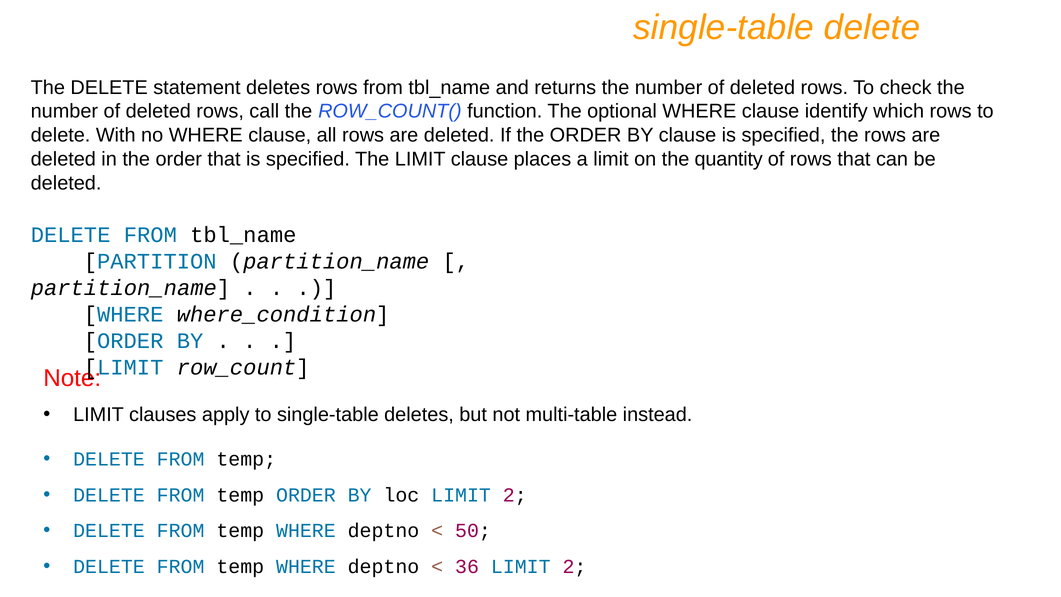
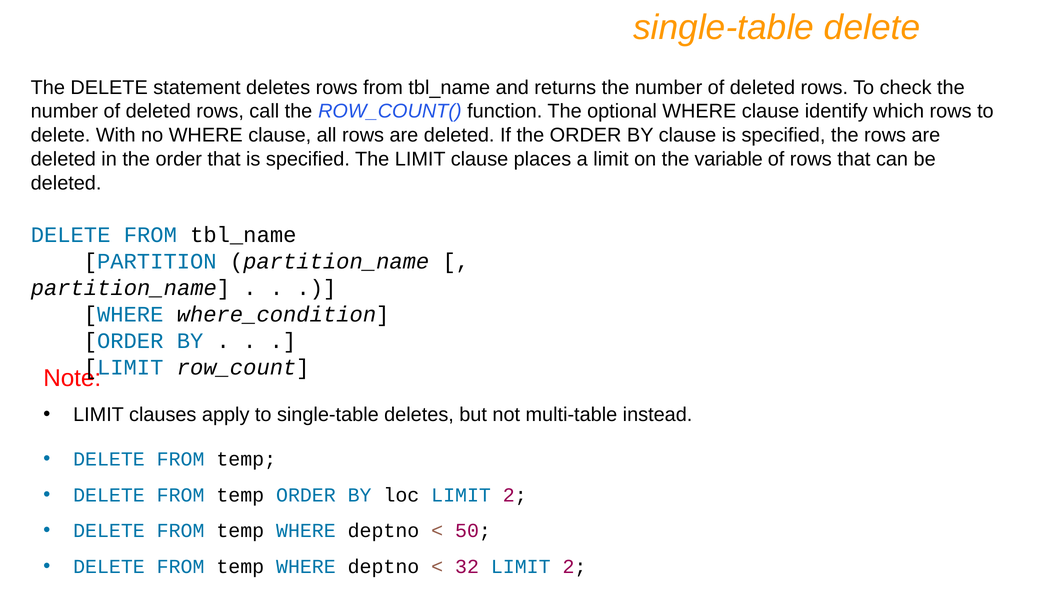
quantity: quantity -> variable
36: 36 -> 32
